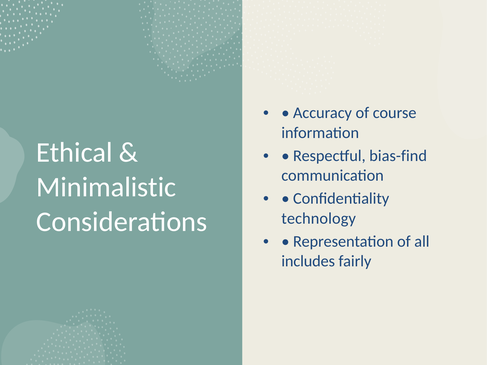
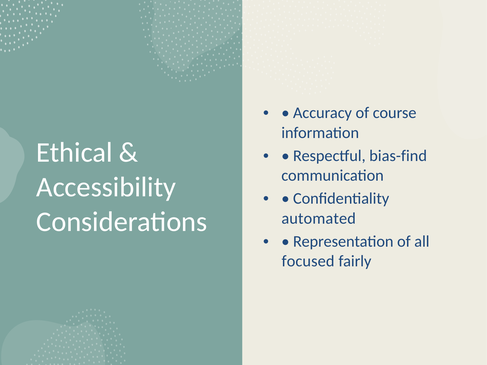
Minimalistic: Minimalistic -> Accessibility
technology: technology -> automated
includes: includes -> focused
